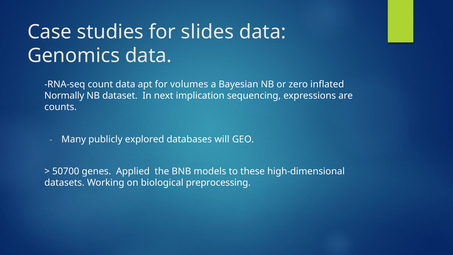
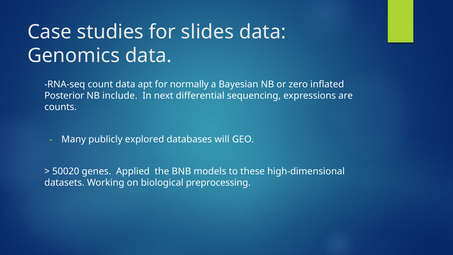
volumes: volumes -> normally
Normally: Normally -> Posterior
dataset: dataset -> include
implication: implication -> differential
50700: 50700 -> 50020
